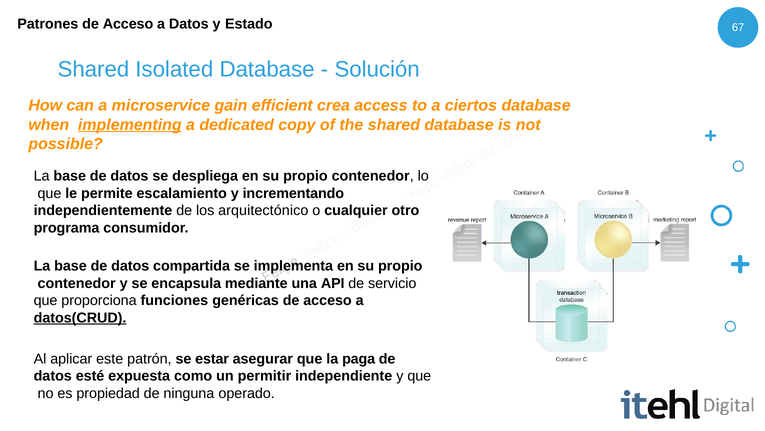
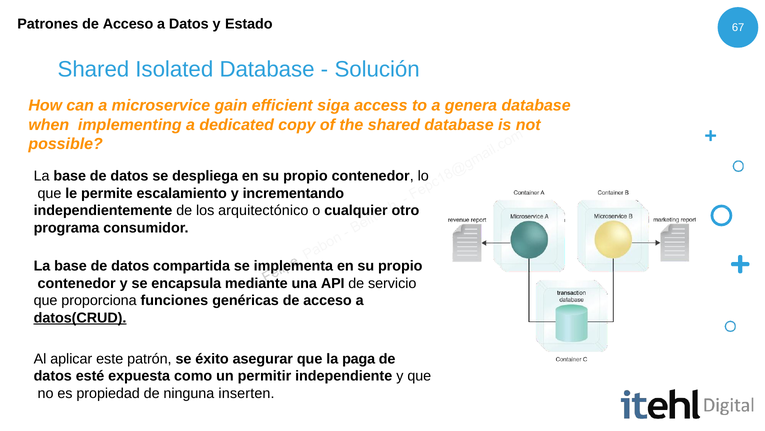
crea: crea -> siga
ciertos: ciertos -> genera
implementing underline: present -> none
estar: estar -> éxito
operado: operado -> inserten
